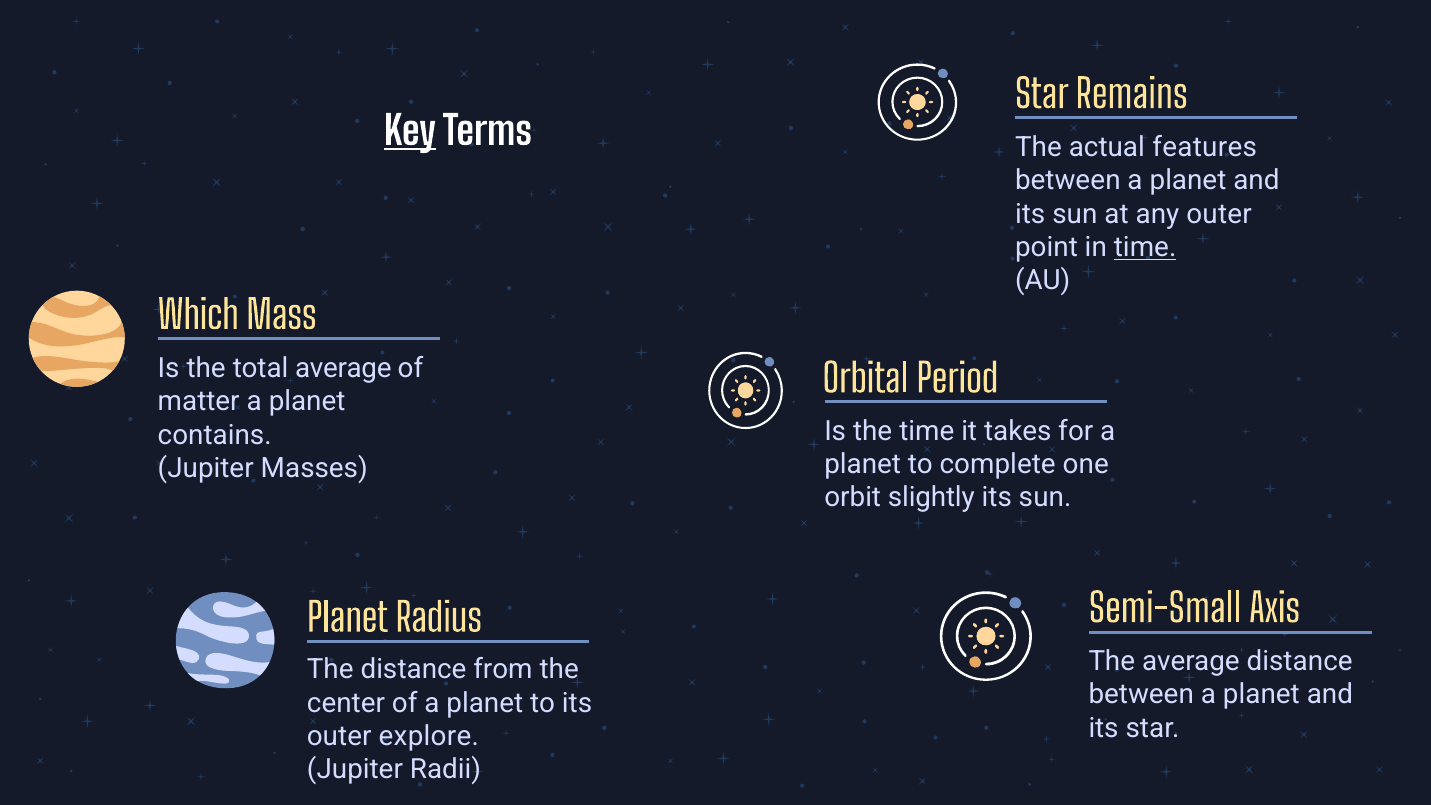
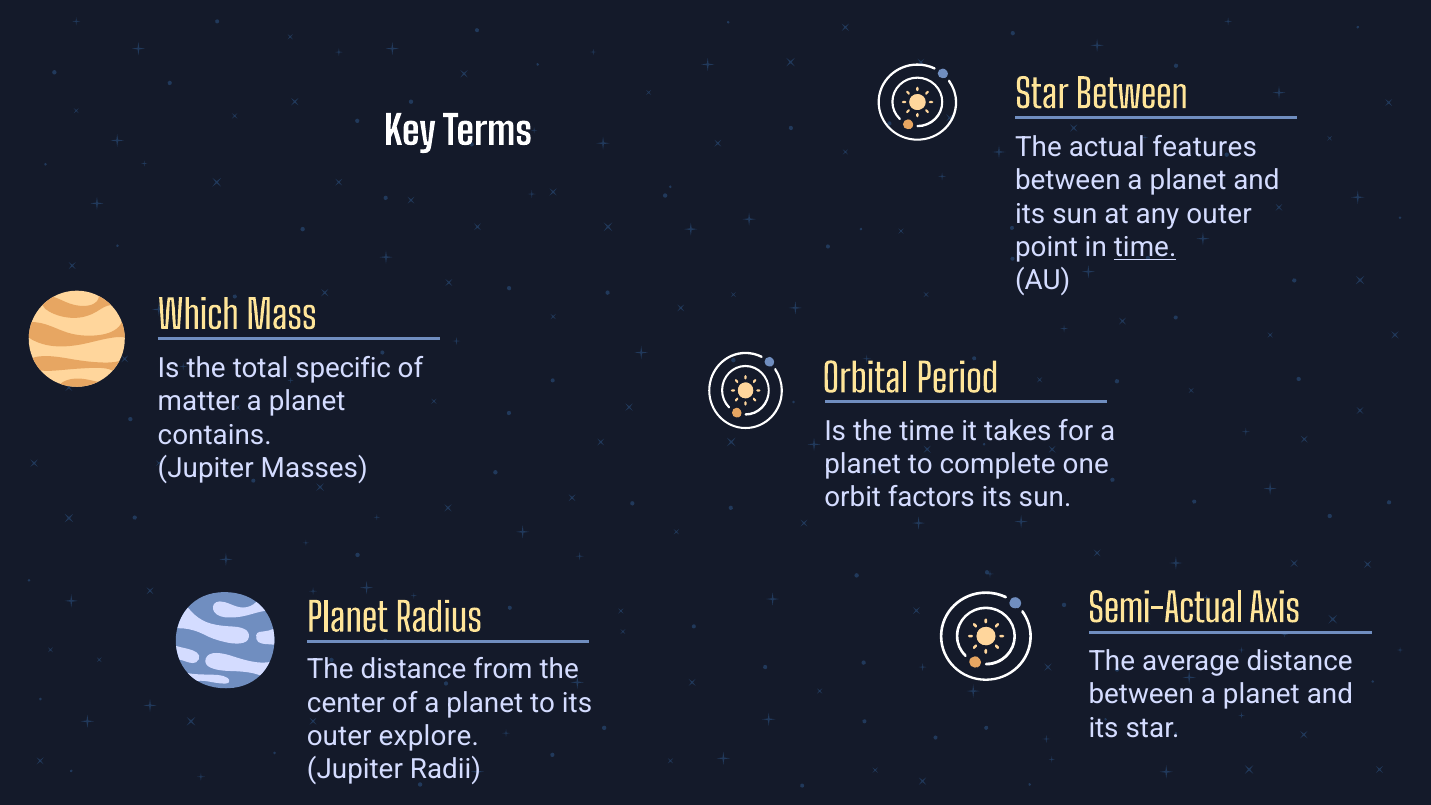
Star Remains: Remains -> Between
Key underline: present -> none
total average: average -> specific
slightly: slightly -> factors
Semi-Small: Semi-Small -> Semi-Actual
